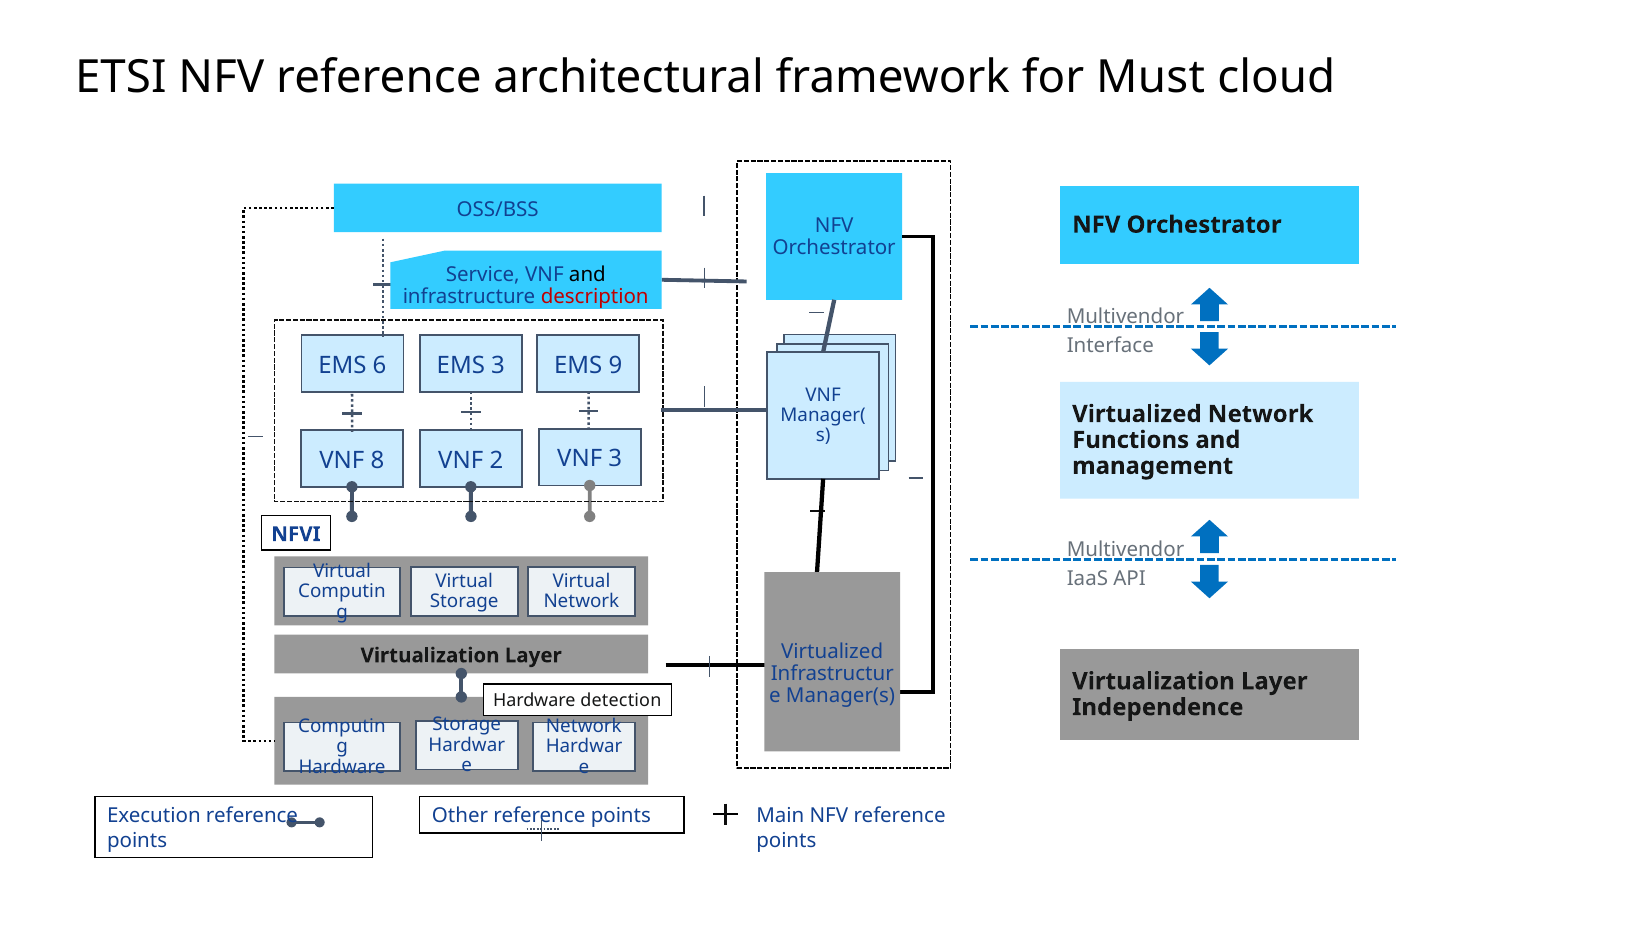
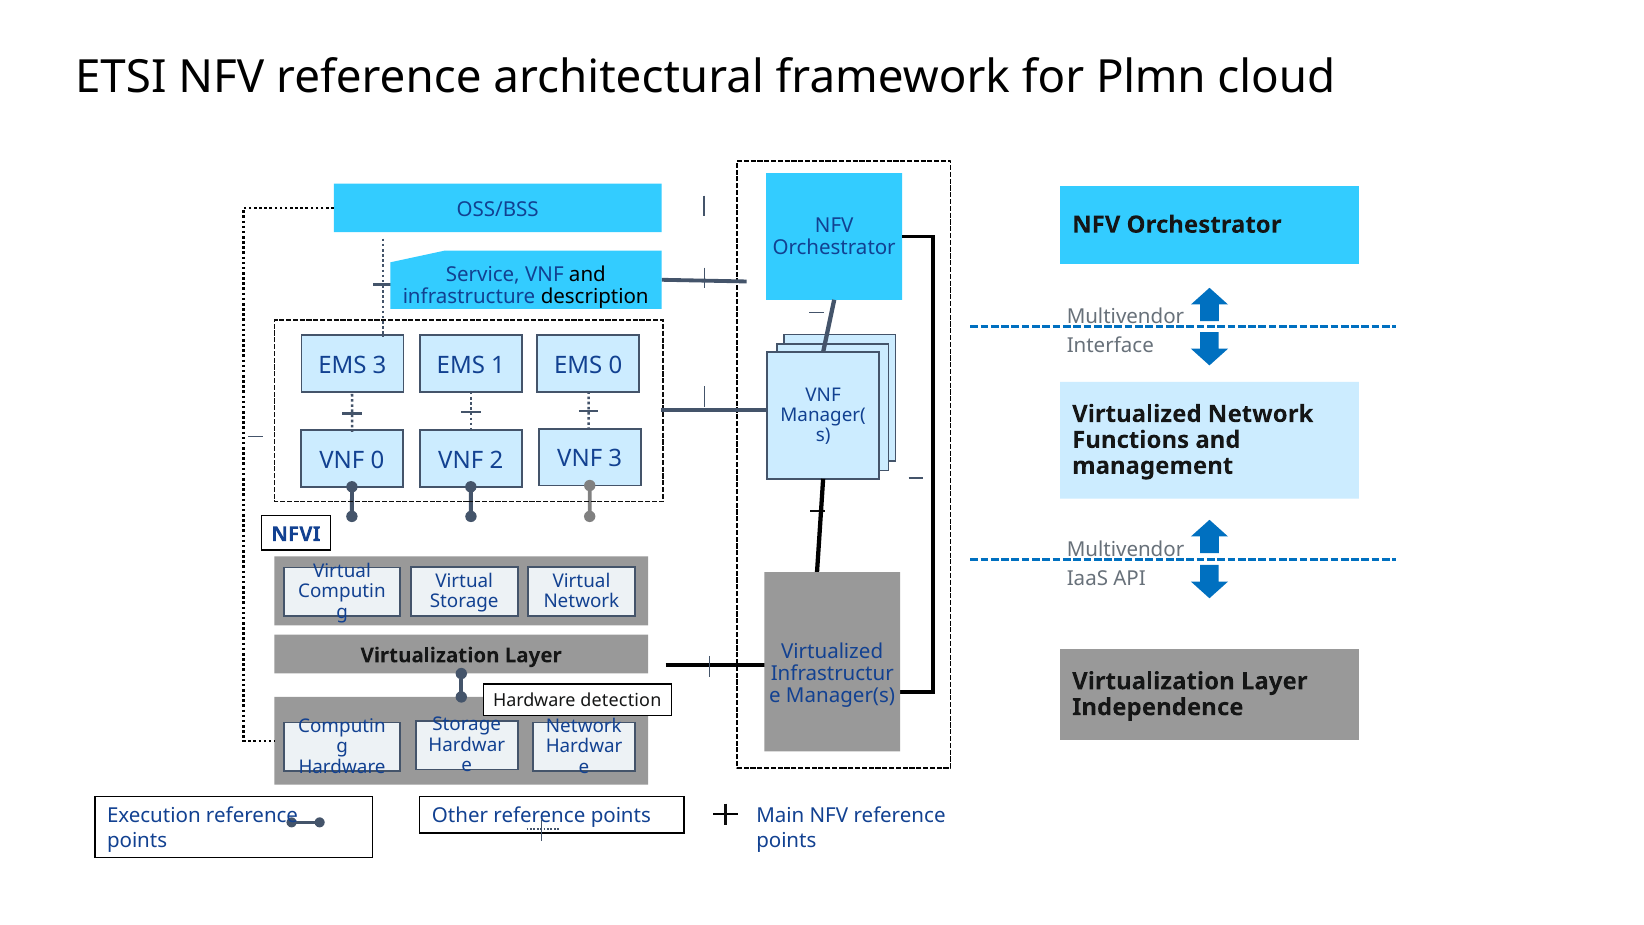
Must: Must -> Plmn
description colour: red -> black
EMS 6: 6 -> 3
EMS 3: 3 -> 1
EMS 9: 9 -> 0
VNF 8: 8 -> 0
